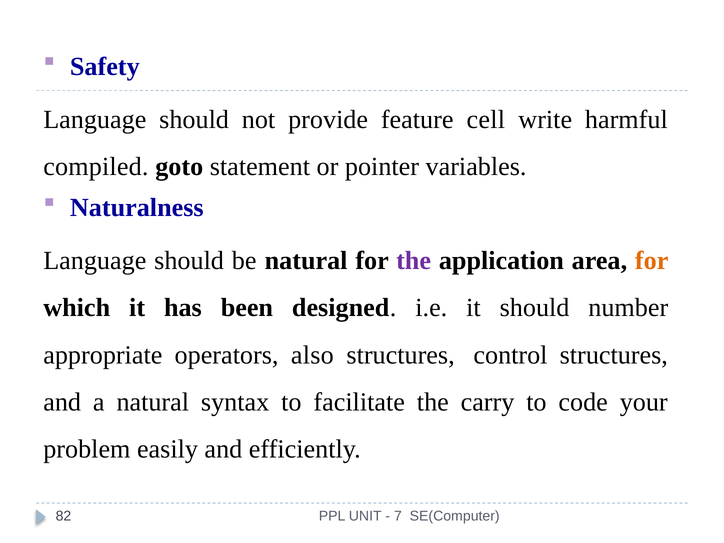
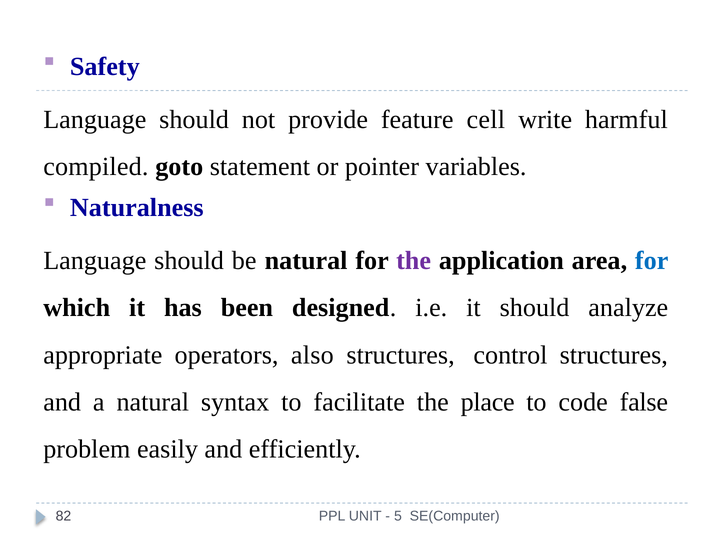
for at (652, 261) colour: orange -> blue
number: number -> analyze
carry: carry -> place
your: your -> false
7: 7 -> 5
